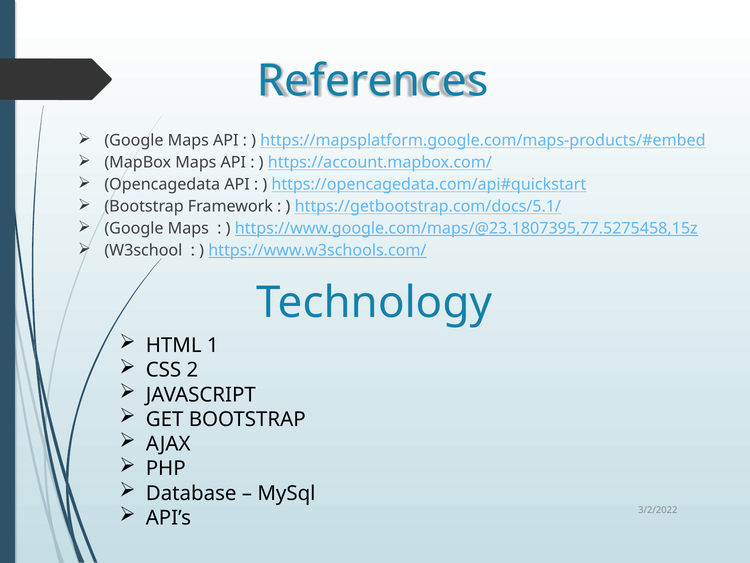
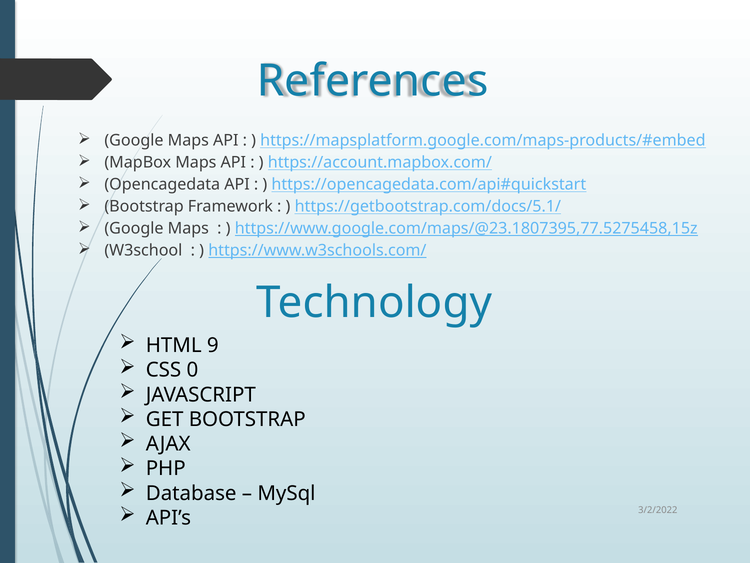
1: 1 -> 9
2: 2 -> 0
